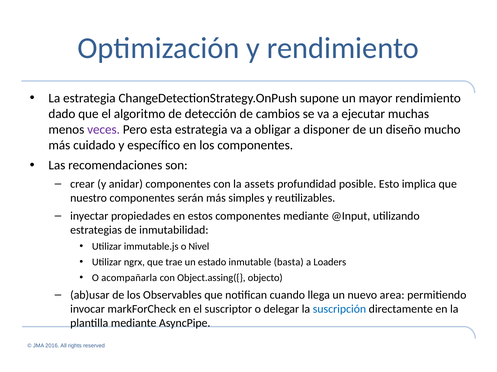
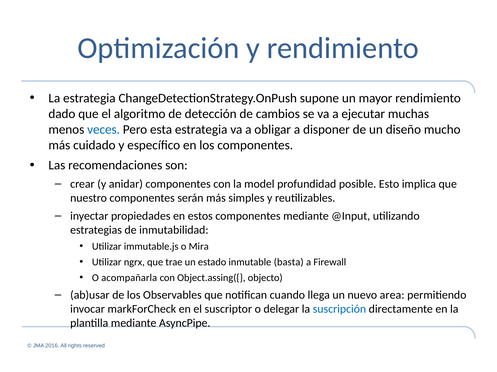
veces colour: purple -> blue
assets: assets -> model
Nivel: Nivel -> Mira
Loaders: Loaders -> Firewall
